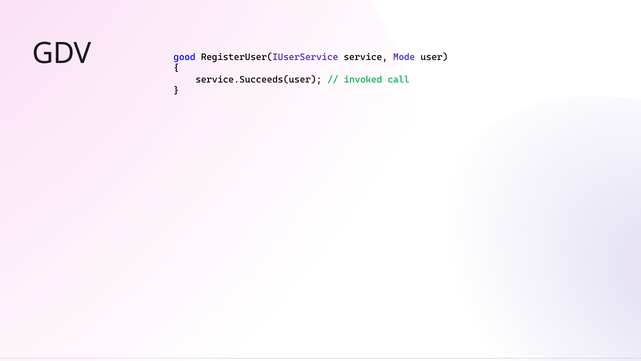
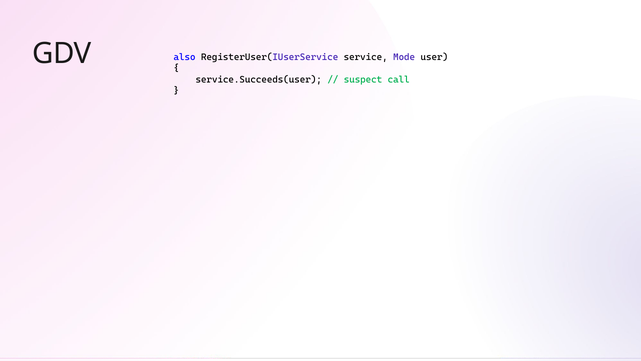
good: good -> also
invoked: invoked -> suspect
